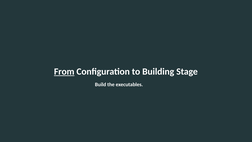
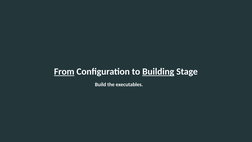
Building underline: none -> present
